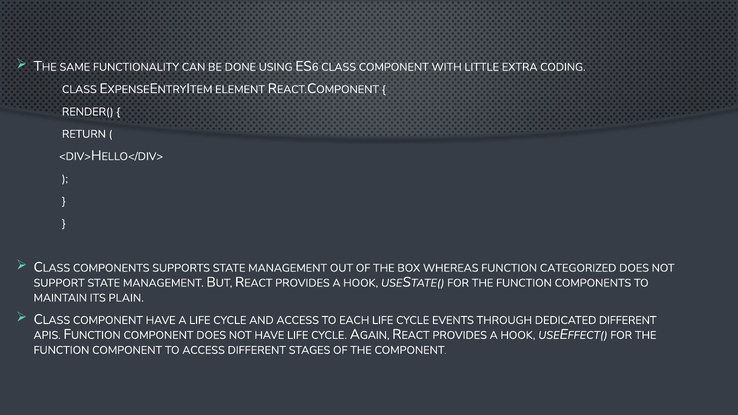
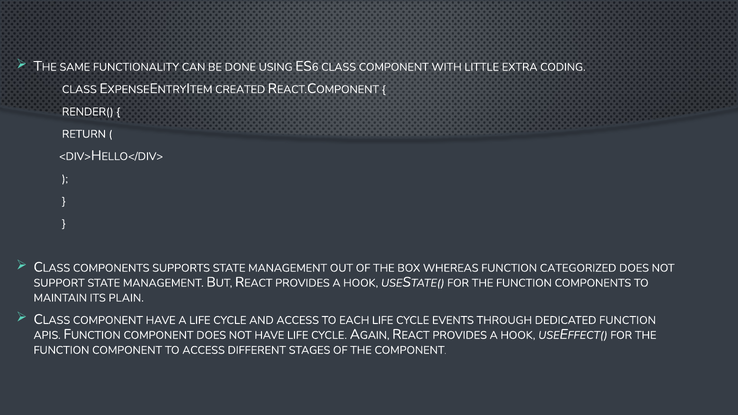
ELEMENT: ELEMENT -> CREATED
DEDICATED DIFFERENT: DIFFERENT -> FUNCTION
